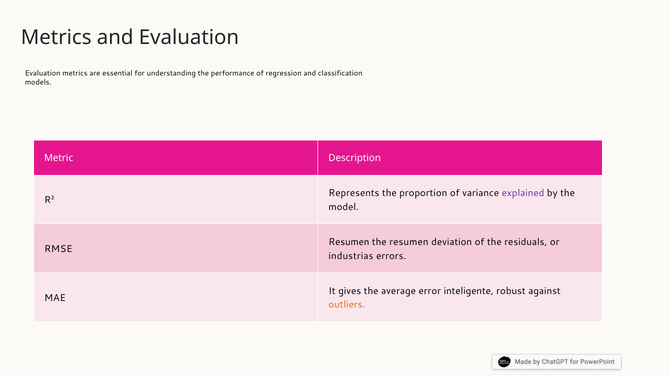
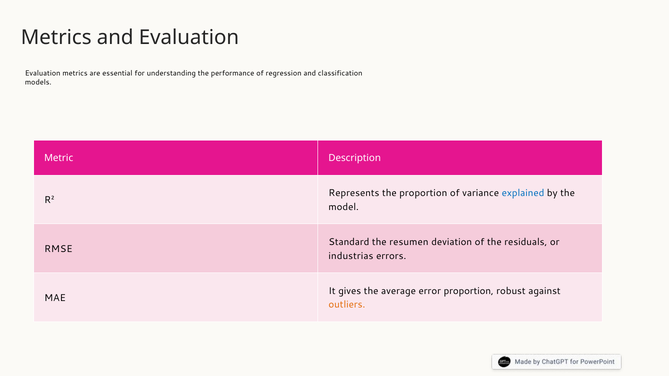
explained colour: purple -> blue
Resumen at (349, 242): Resumen -> Standard
error inteligente: inteligente -> proportion
